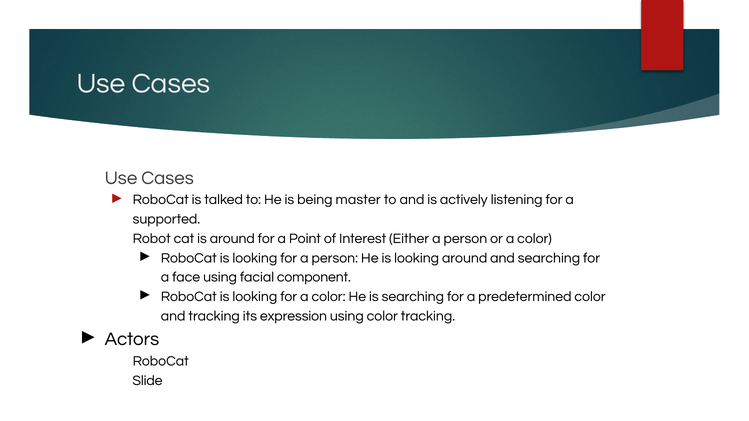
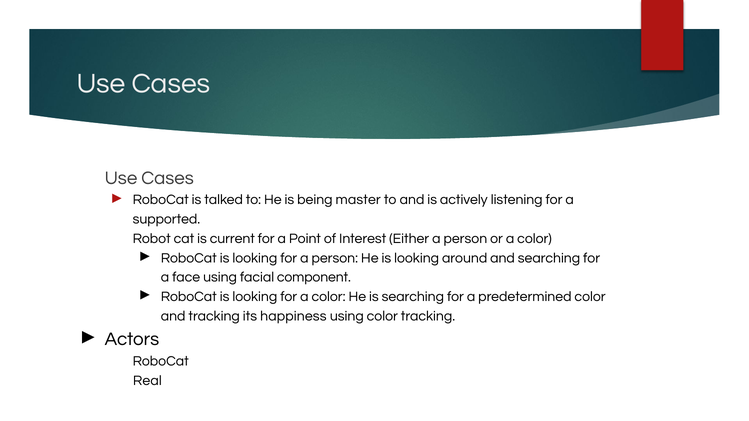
is around: around -> current
expression: expression -> happiness
Slide: Slide -> Real
